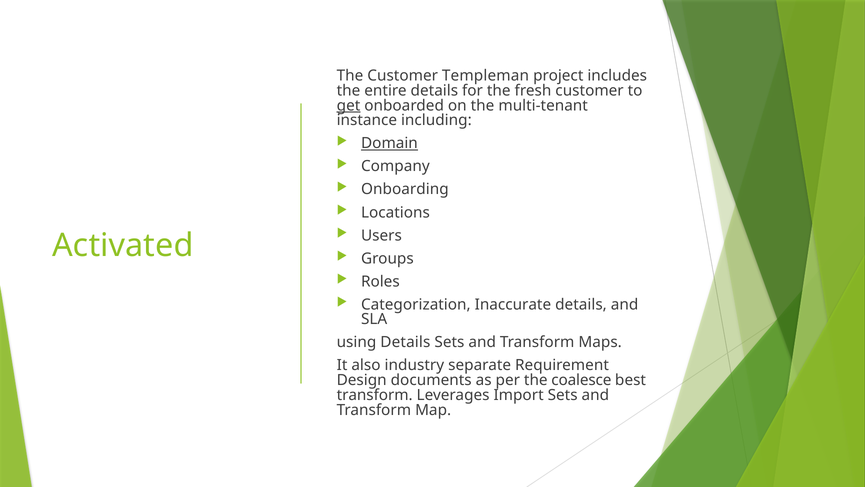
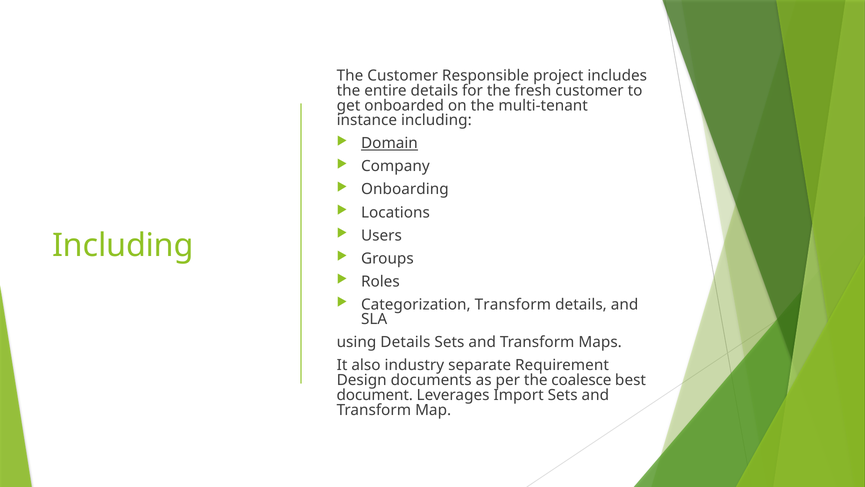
Templeman: Templeman -> Responsible
get underline: present -> none
Activated at (123, 246): Activated -> Including
Categorization Inaccurate: Inaccurate -> Transform
transform at (375, 395): transform -> document
